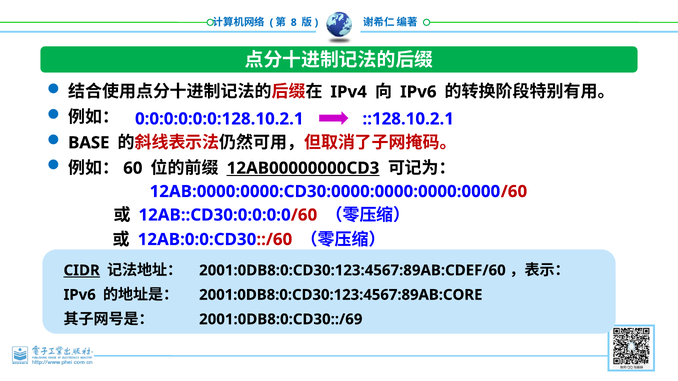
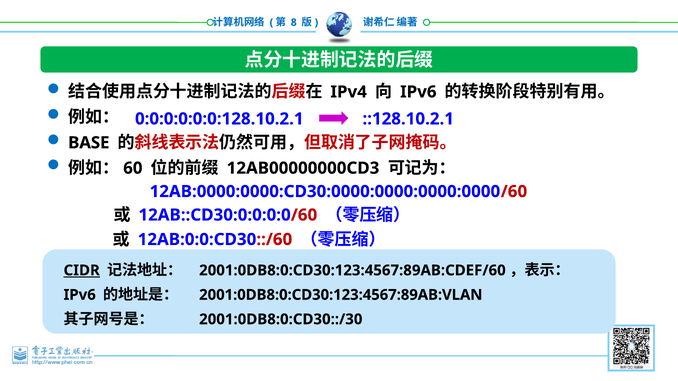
12AB00000000CD3 underline: present -> none
2001:0DB8:0:CD30:123:4567:89AB:CORE: 2001:0DB8:0:CD30:123:4567:89AB:CORE -> 2001:0DB8:0:CD30:123:4567:89AB:VLAN
2001:0DB8:0:CD30::/69: 2001:0DB8:0:CD30::/69 -> 2001:0DB8:0:CD30::/30
